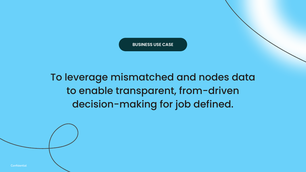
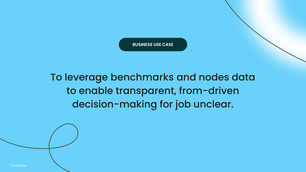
mismatched: mismatched -> benchmarks
defined: defined -> unclear
